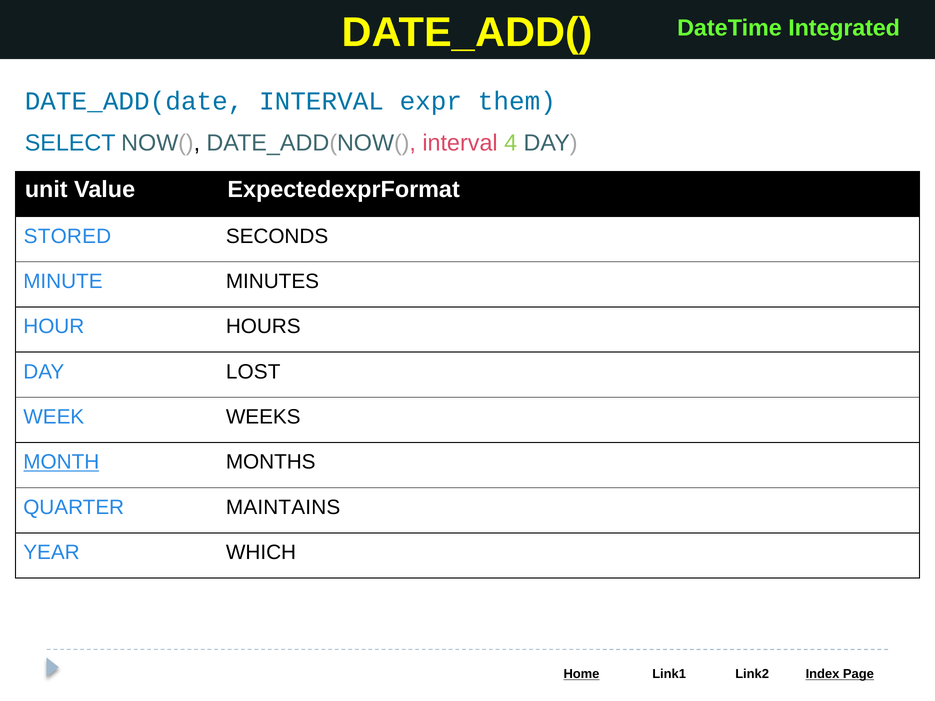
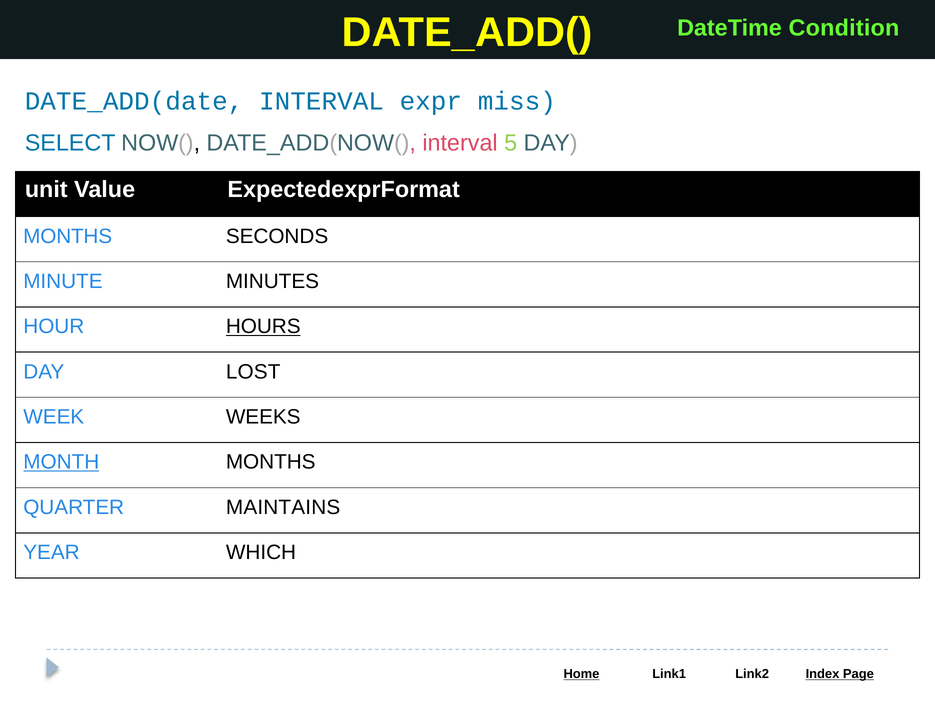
Integrated: Integrated -> Condition
them: them -> miss
4: 4 -> 5
STORED at (67, 236): STORED -> MONTHS
HOURS underline: none -> present
